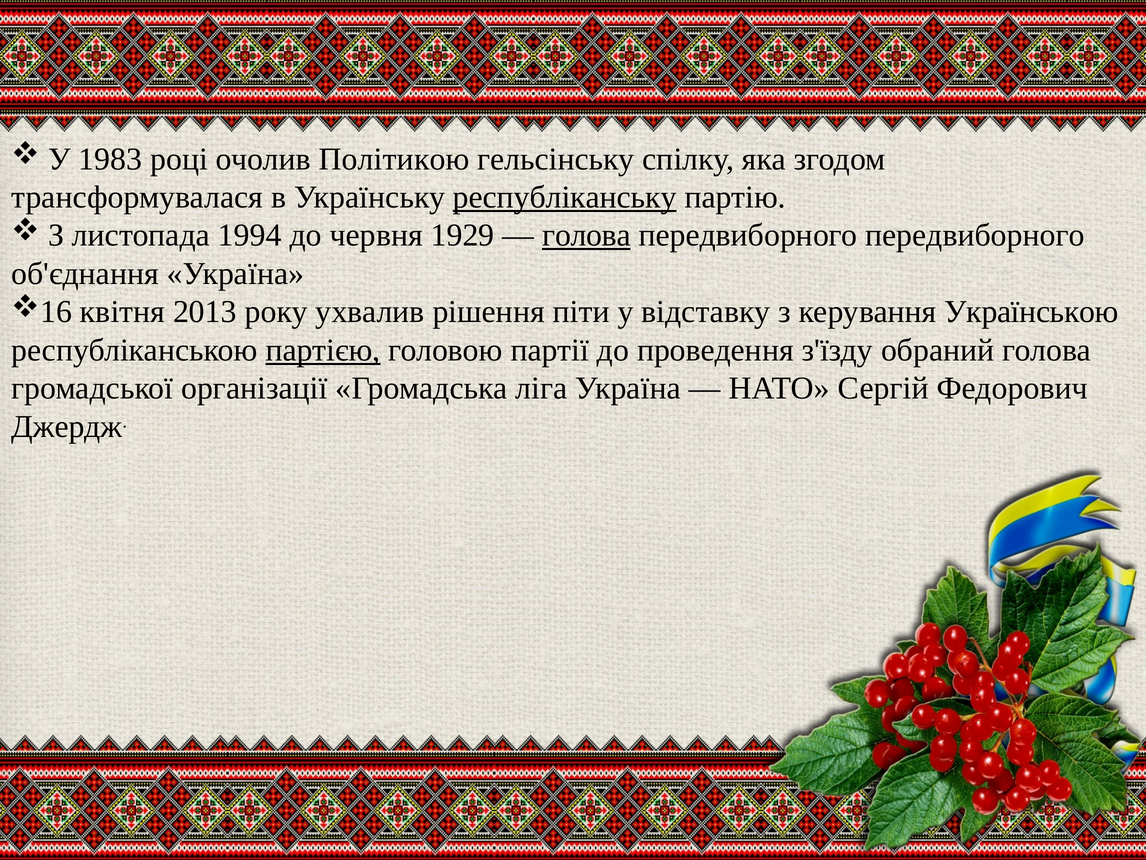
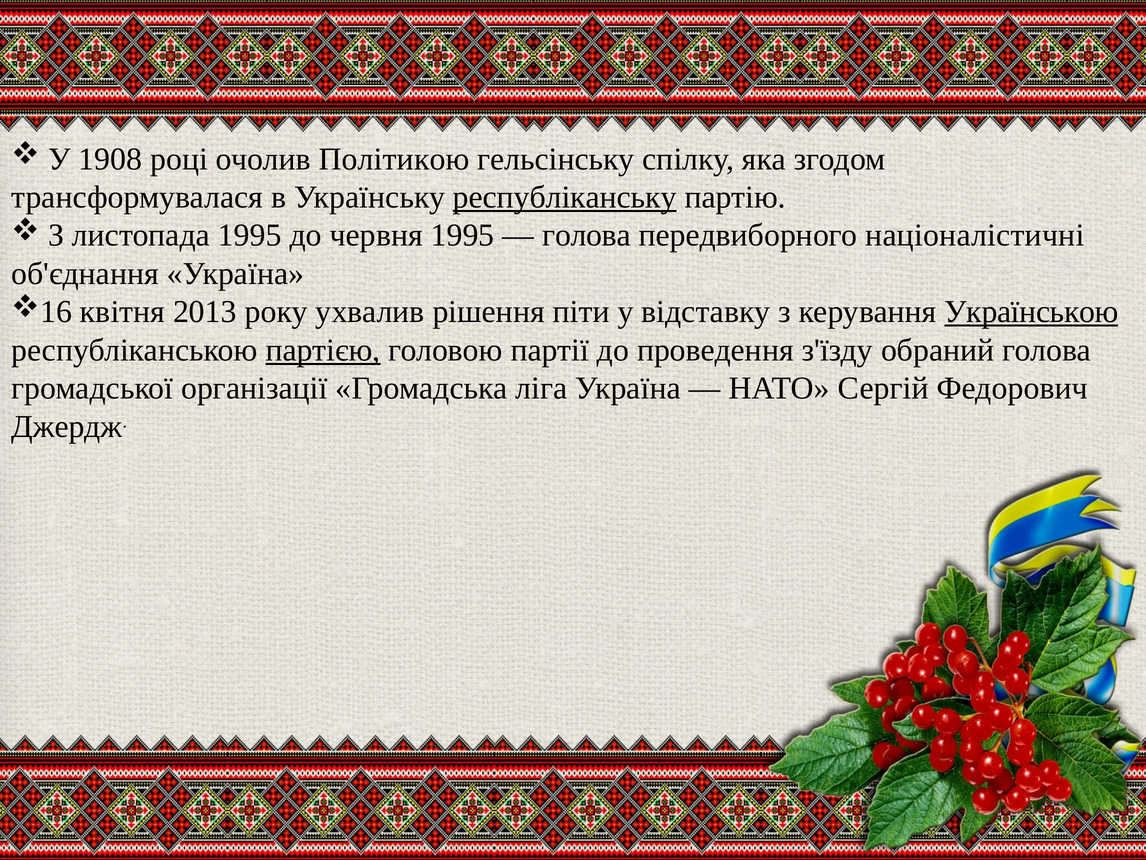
1983: 1983 -> 1908
листопада 1994: 1994 -> 1995
червня 1929: 1929 -> 1995
голова at (587, 235) underline: present -> none
передвиборного передвиборного: передвиборного -> націоналістичні
Українською underline: none -> present
